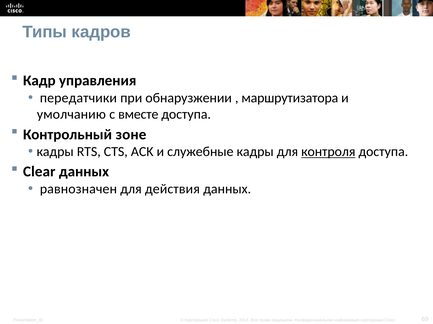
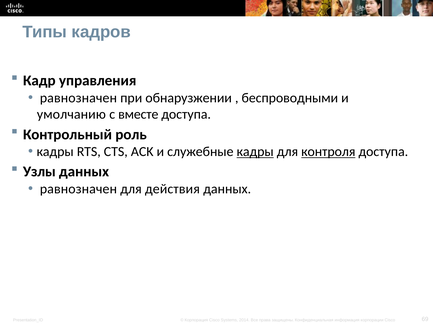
передатчики at (78, 98): передатчики -> равнозначен
маршрутизатора: маршрутизатора -> беспроводными
зоне: зоне -> роль
кадры at (255, 152) underline: none -> present
Clear: Clear -> Узлы
